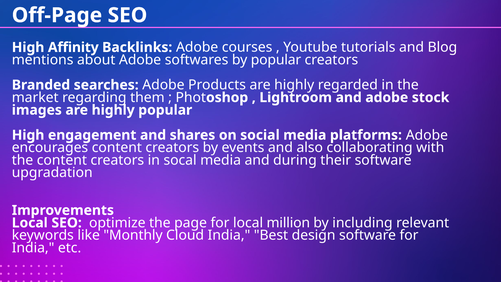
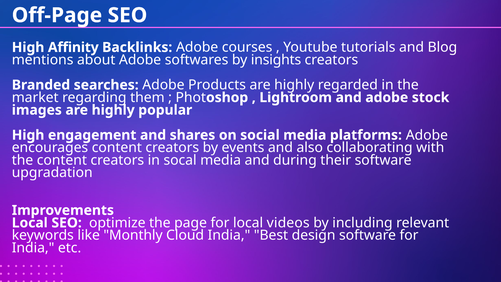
by popular: popular -> insights
million: million -> videos
